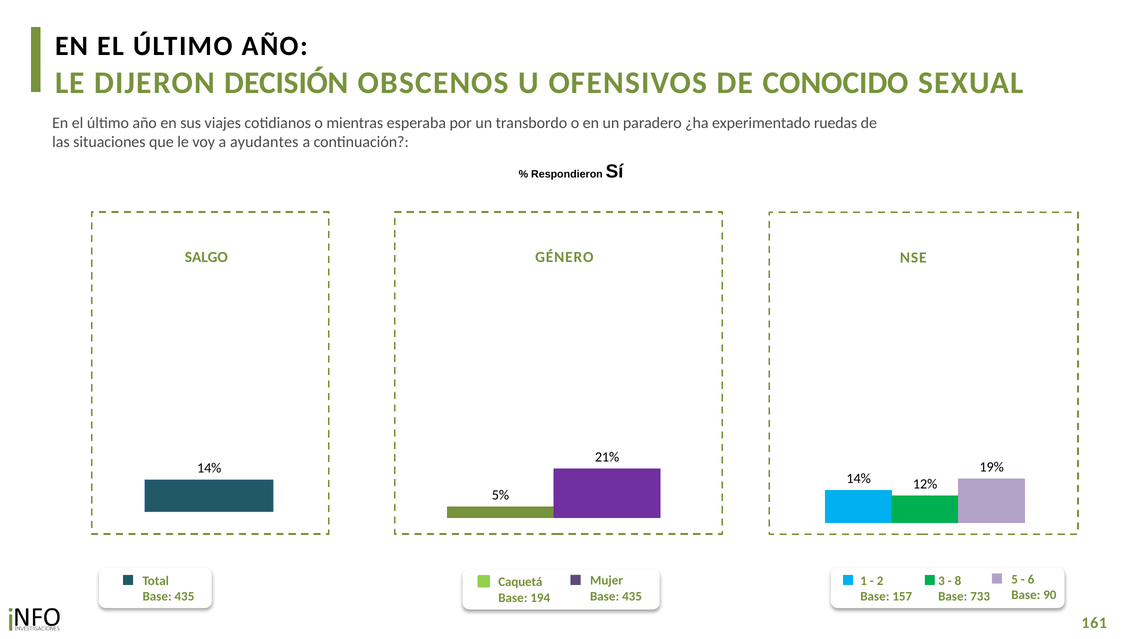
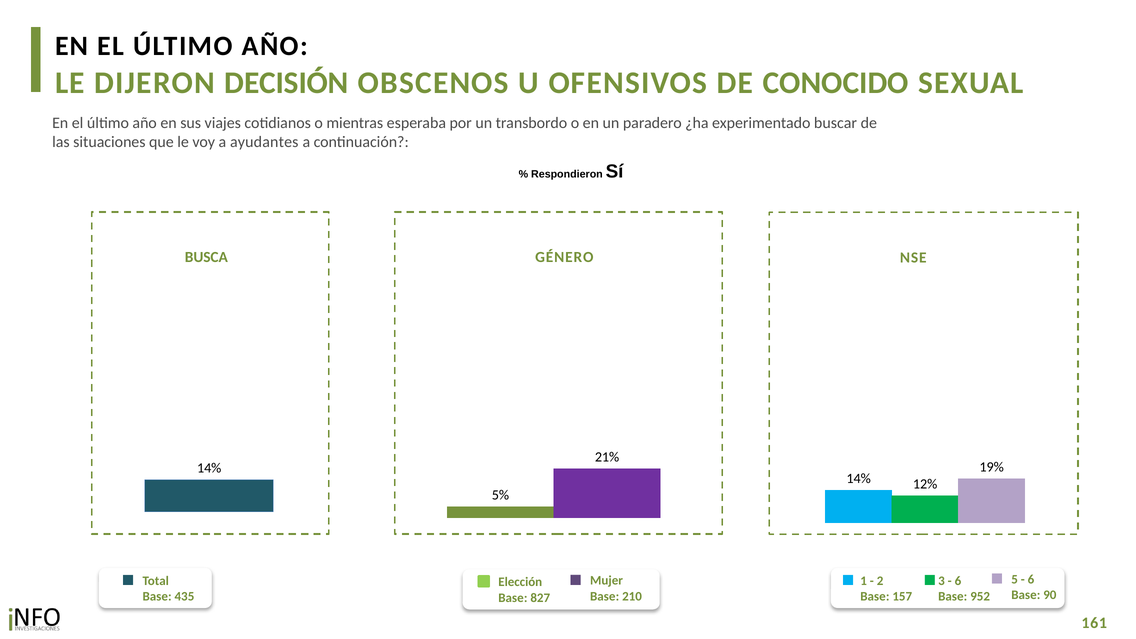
ruedas: ruedas -> buscar
SALGO: SALGO -> BUSCA
8 at (958, 581): 8 -> 6
Caquetá: Caquetá -> Elección
435 at (632, 596): 435 -> 210
733: 733 -> 952
194: 194 -> 827
